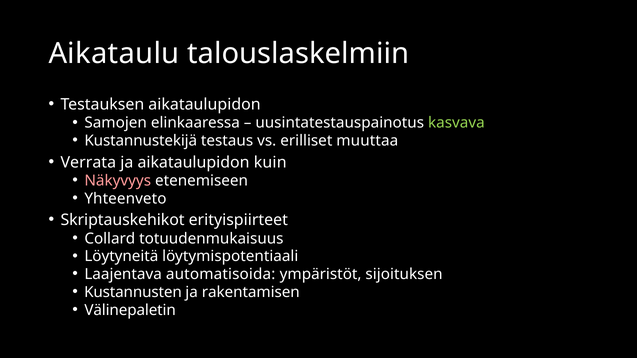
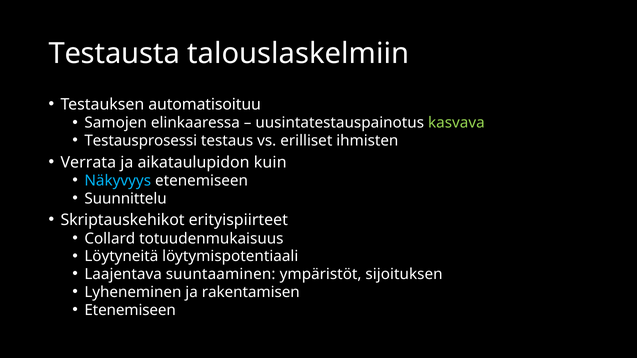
Aikataulu: Aikataulu -> Testausta
Testauksen aikataulupidon: aikataulupidon -> automatisoituu
Kustannustekijä: Kustannustekijä -> Testausprosessi
muuttaa: muuttaa -> ihmisten
Näkyvyys colour: pink -> light blue
Yhteenveto: Yhteenveto -> Suunnittelu
automatisoida: automatisoida -> suuntaaminen
Kustannusten: Kustannusten -> Lyheneminen
Välinepaletin at (130, 310): Välinepaletin -> Etenemiseen
